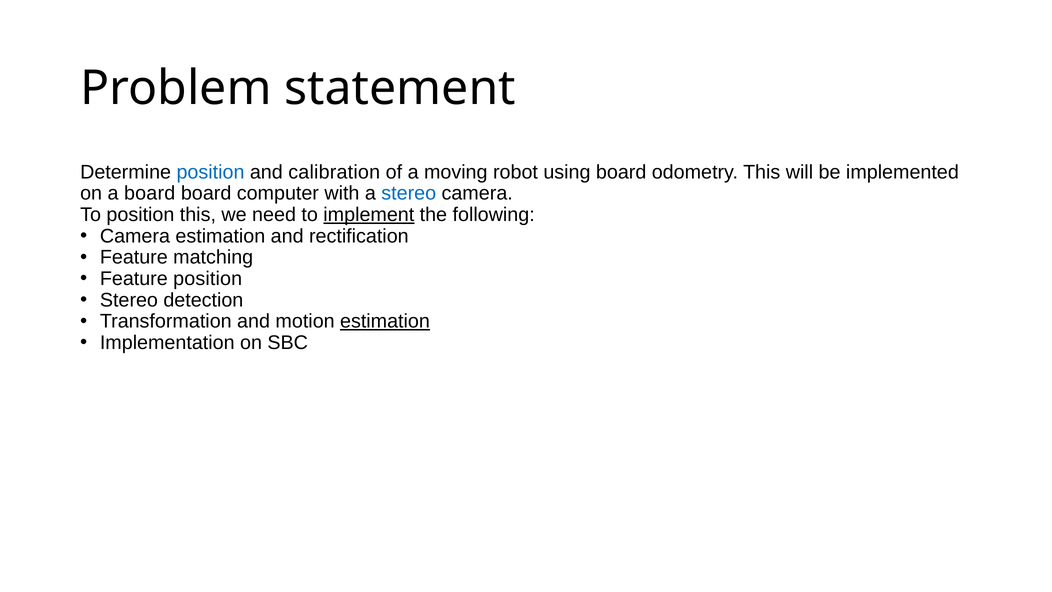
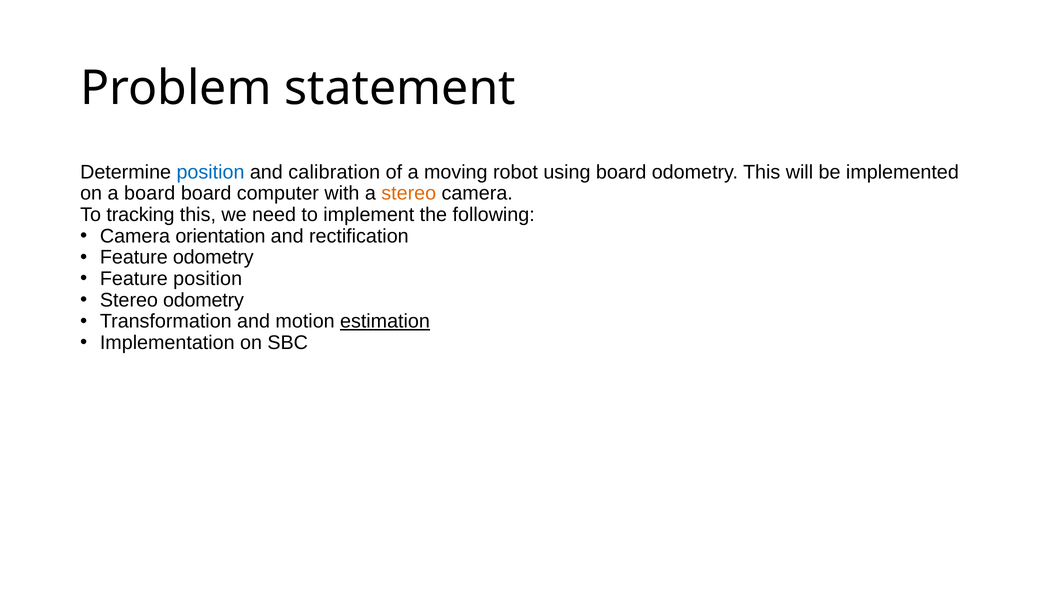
stereo at (409, 193) colour: blue -> orange
To position: position -> tracking
implement underline: present -> none
Camera estimation: estimation -> orientation
Feature matching: matching -> odometry
Stereo detection: detection -> odometry
